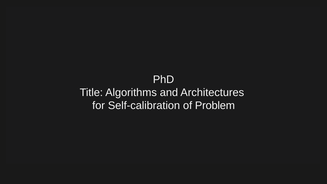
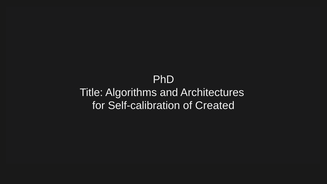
Problem: Problem -> Created
